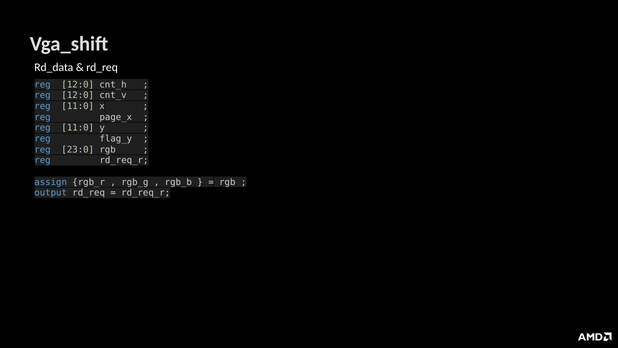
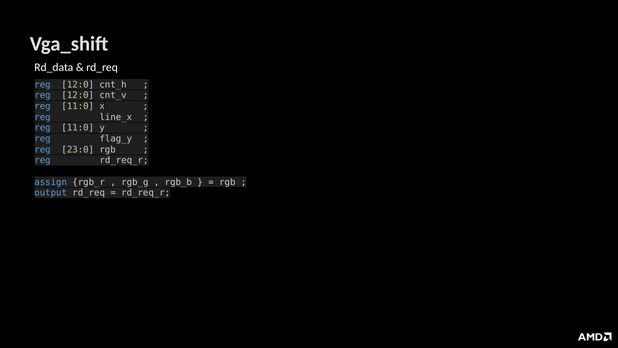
page_x: page_x -> line_x
